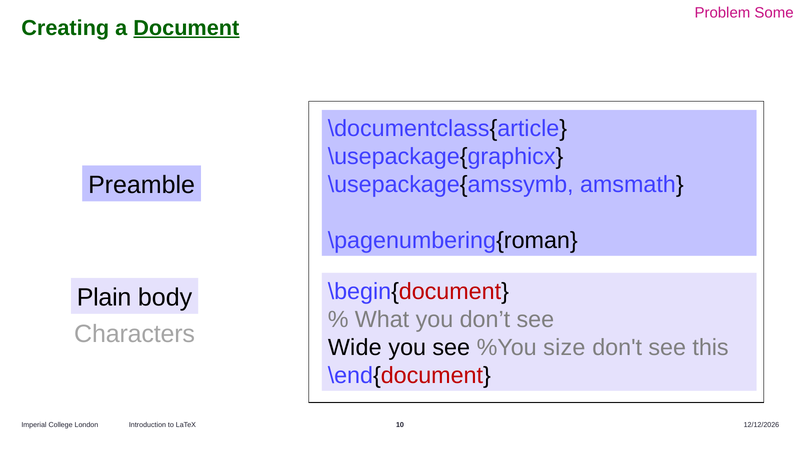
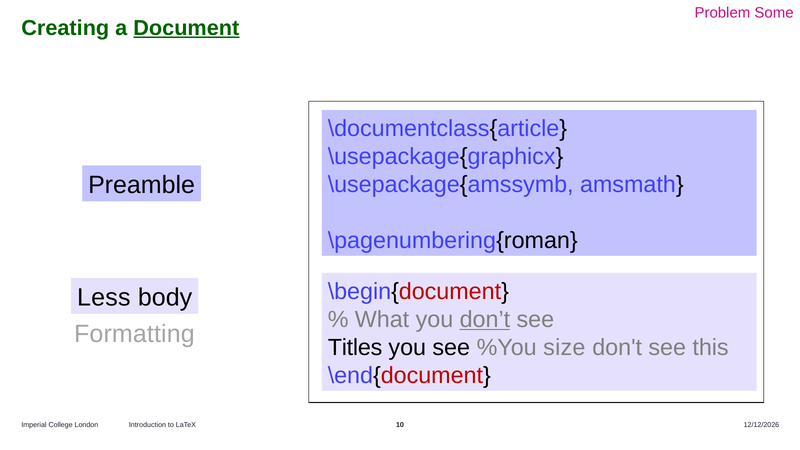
Plain: Plain -> Less
don’t underline: none -> present
Characters: Characters -> Formatting
Wide: Wide -> Titles
